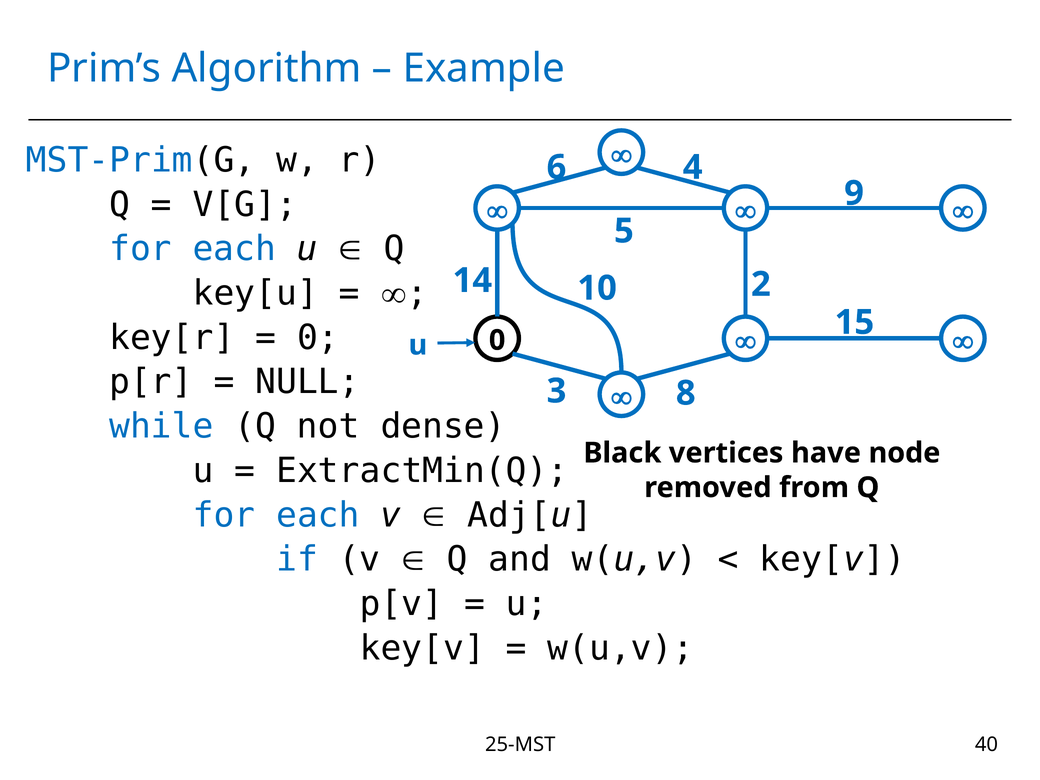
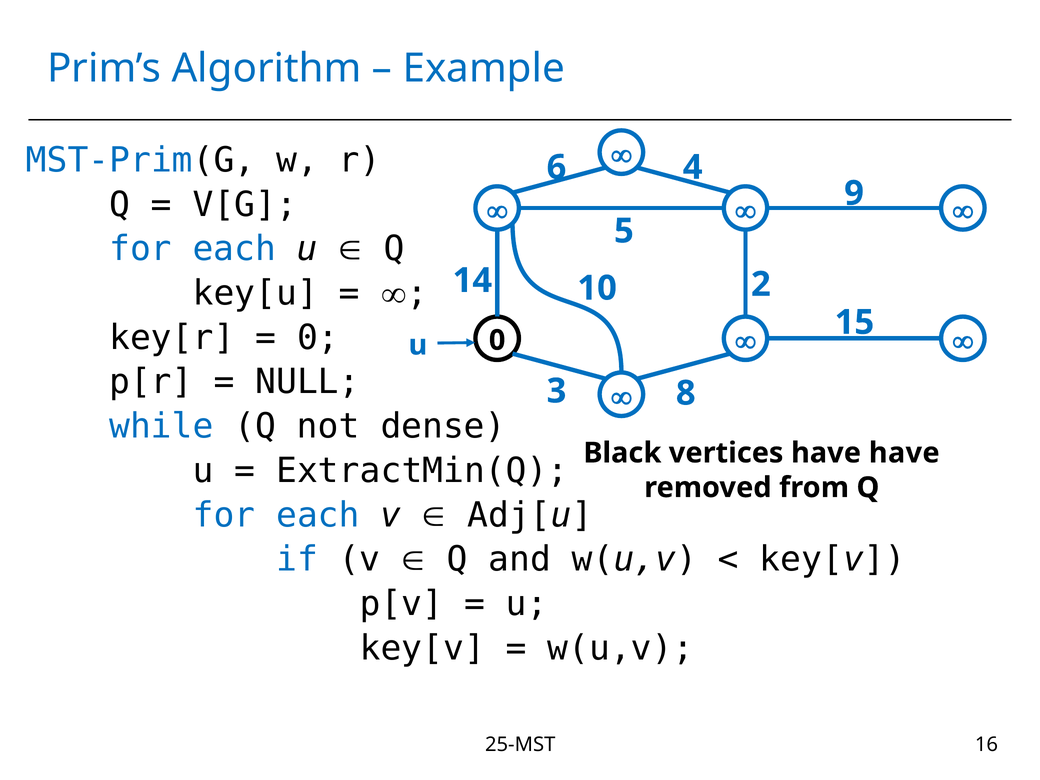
have node: node -> have
40: 40 -> 16
